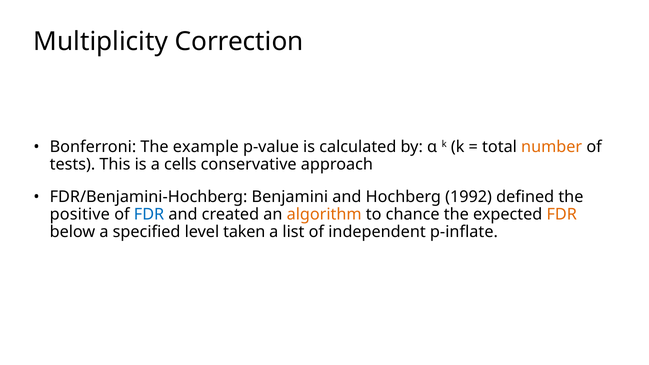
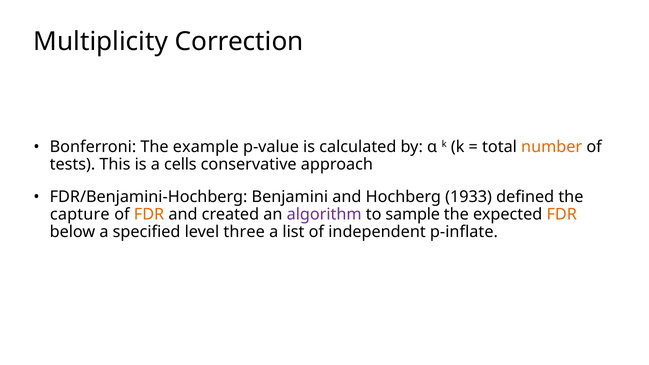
1992: 1992 -> 1933
positive: positive -> capture
FDR at (149, 215) colour: blue -> orange
algorithm colour: orange -> purple
chance: chance -> sample
taken: taken -> three
